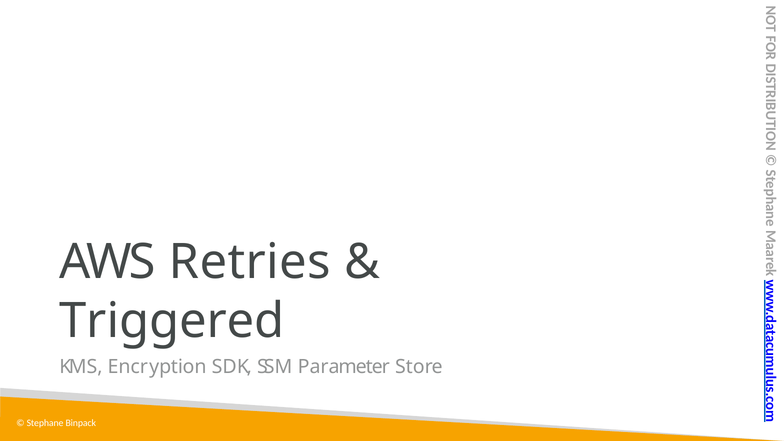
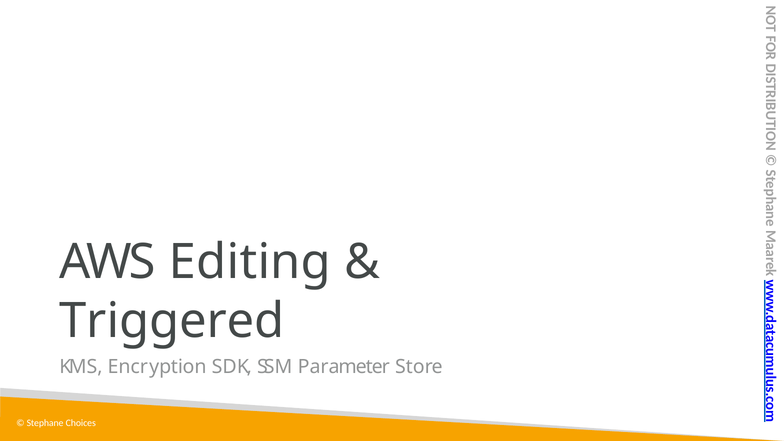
Retries: Retries -> Editing
Binpack: Binpack -> Choices
